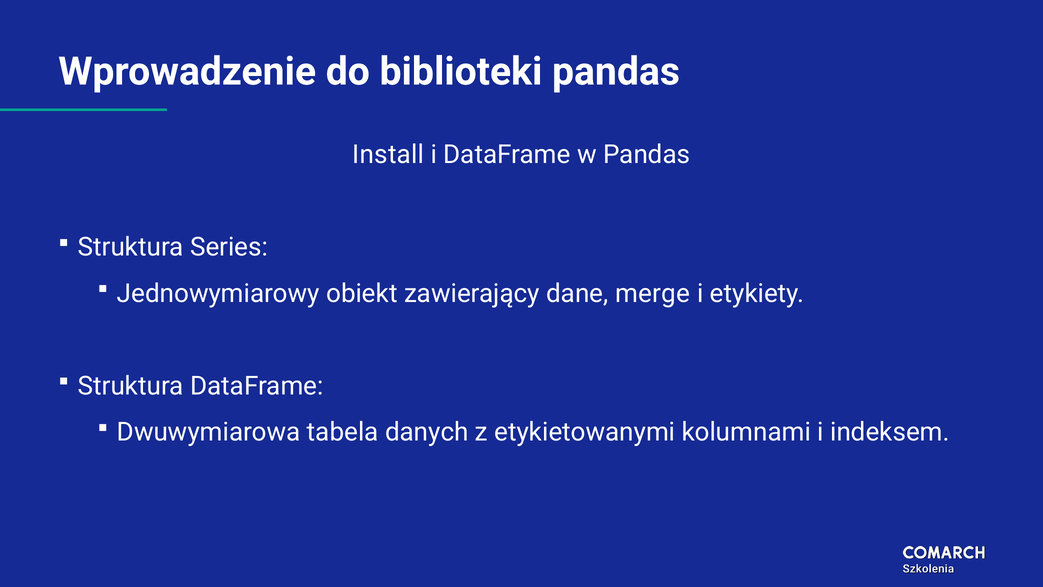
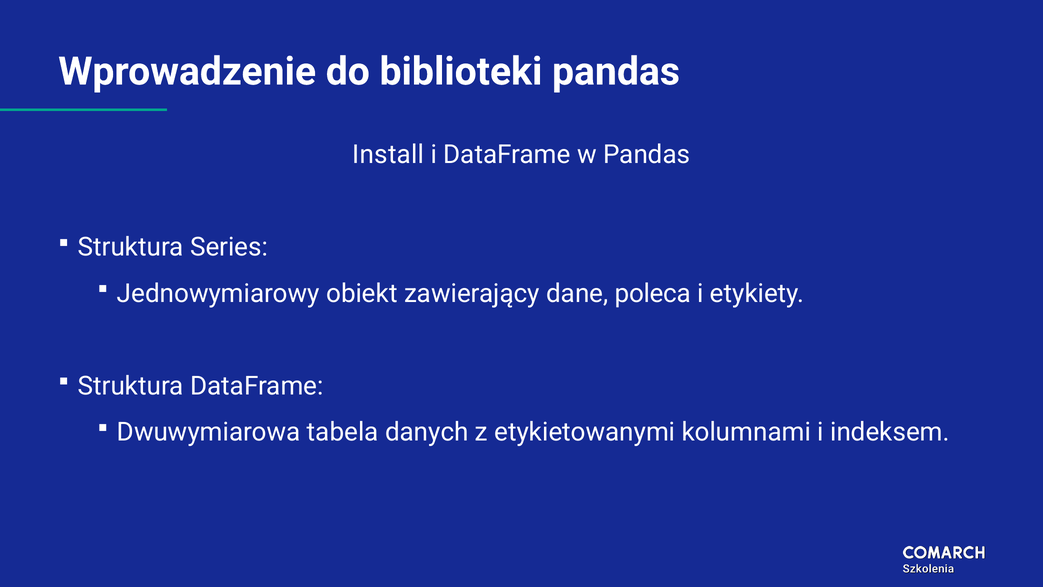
merge: merge -> poleca
